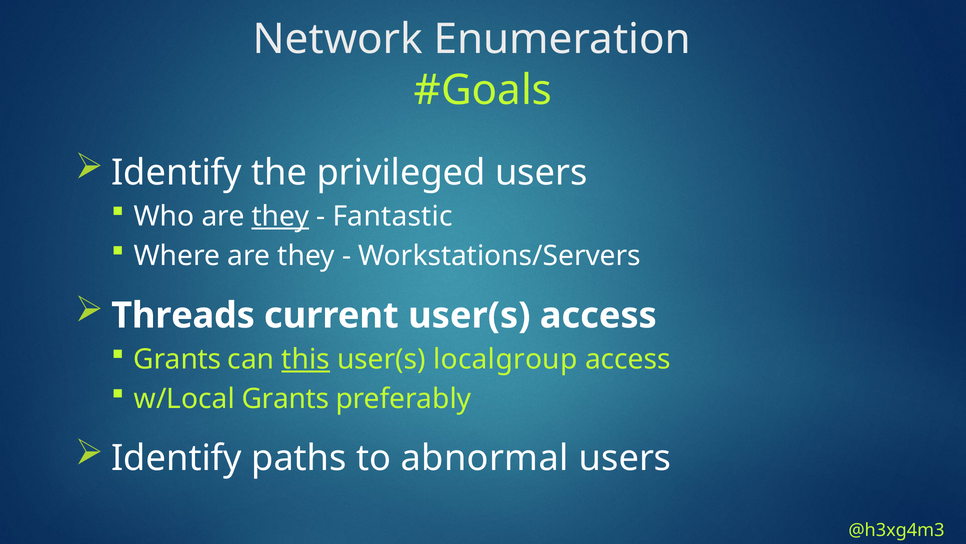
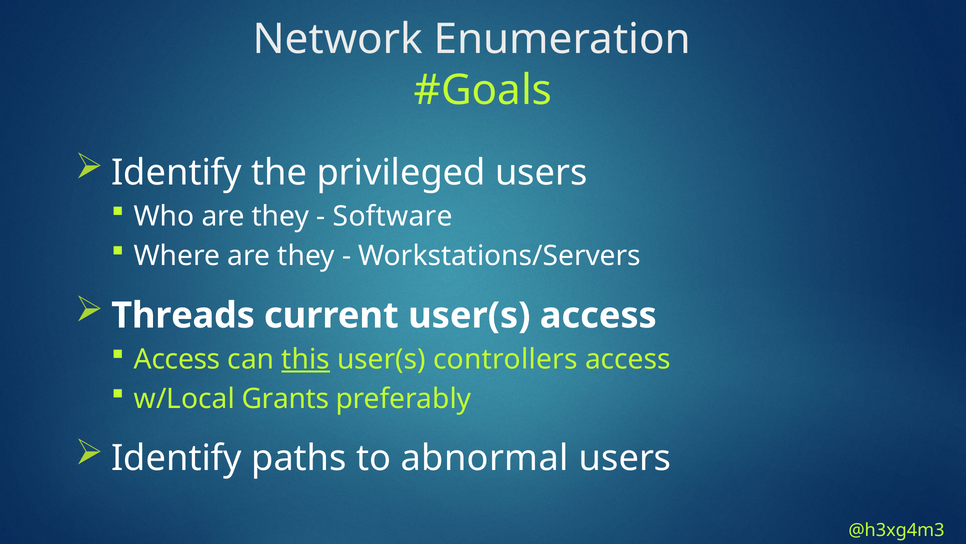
they at (280, 216) underline: present -> none
Fantastic: Fantastic -> Software
Grants at (177, 359): Grants -> Access
localgroup: localgroup -> controllers
